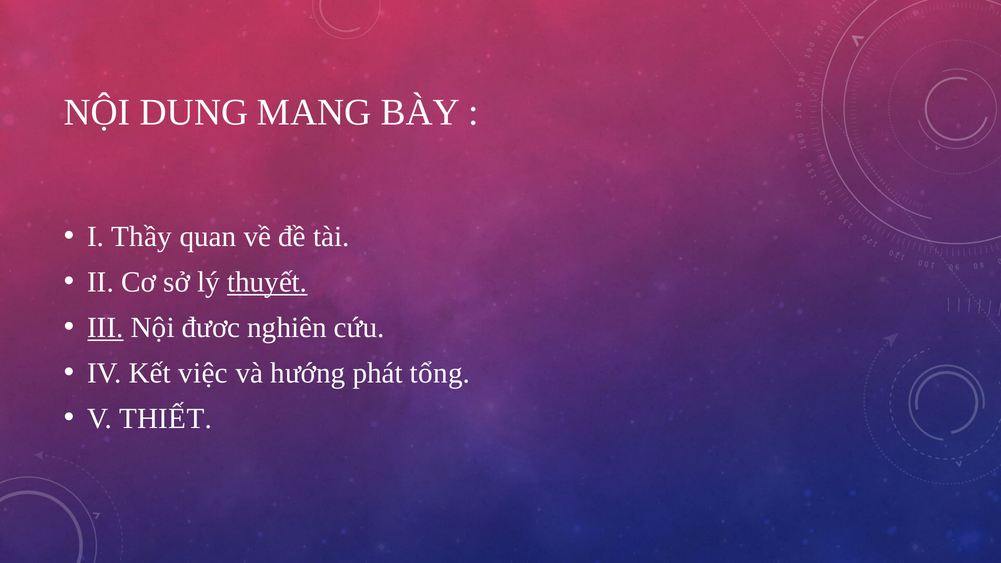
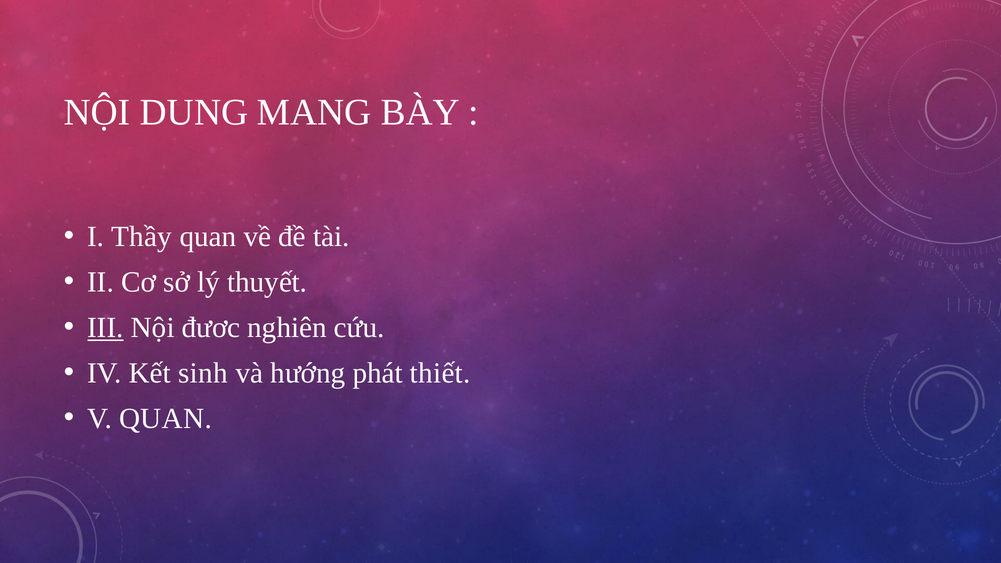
thuyết underline: present -> none
việc: việc -> sinh
tổng: tổng -> thiết
V THIẾT: THIẾT -> QUAN
